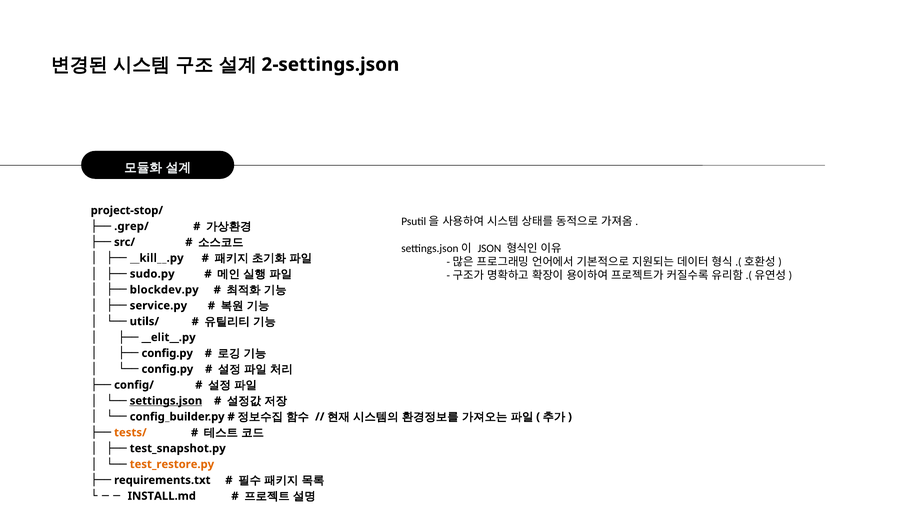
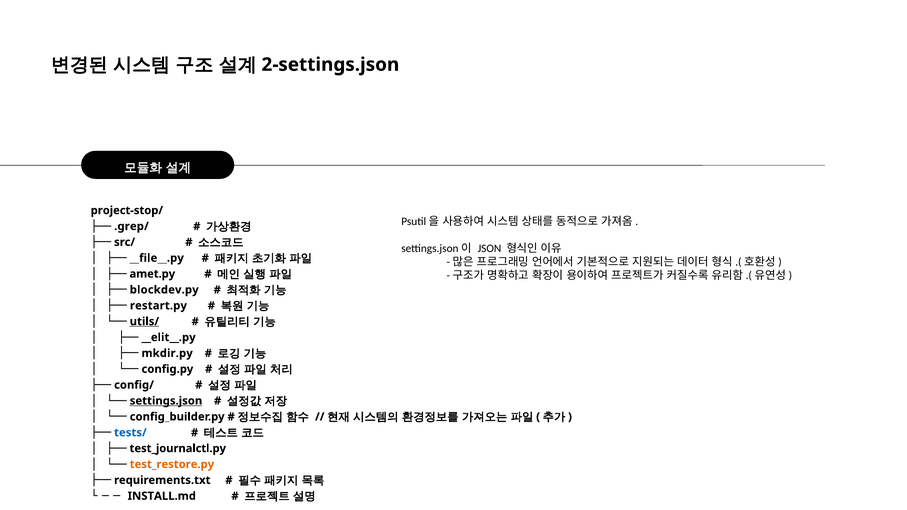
__kill__.py: __kill__.py -> __file__.py
sudo.py: sudo.py -> amet.py
service.py: service.py -> restart.py
utils/ underline: none -> present
config.py at (167, 353): config.py -> mkdir.py
tests/ colour: orange -> blue
test_snapshot.py: test_snapshot.py -> test_journalctl.py
